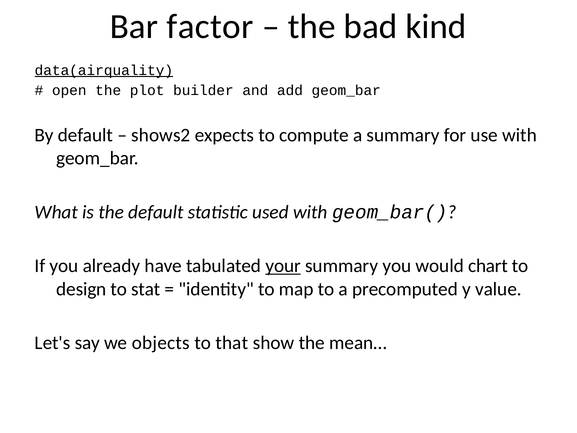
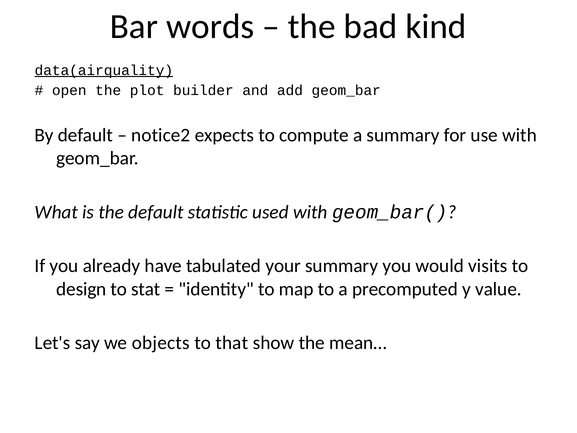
factor: factor -> words
shows2: shows2 -> notice2
your underline: present -> none
chart: chart -> visits
